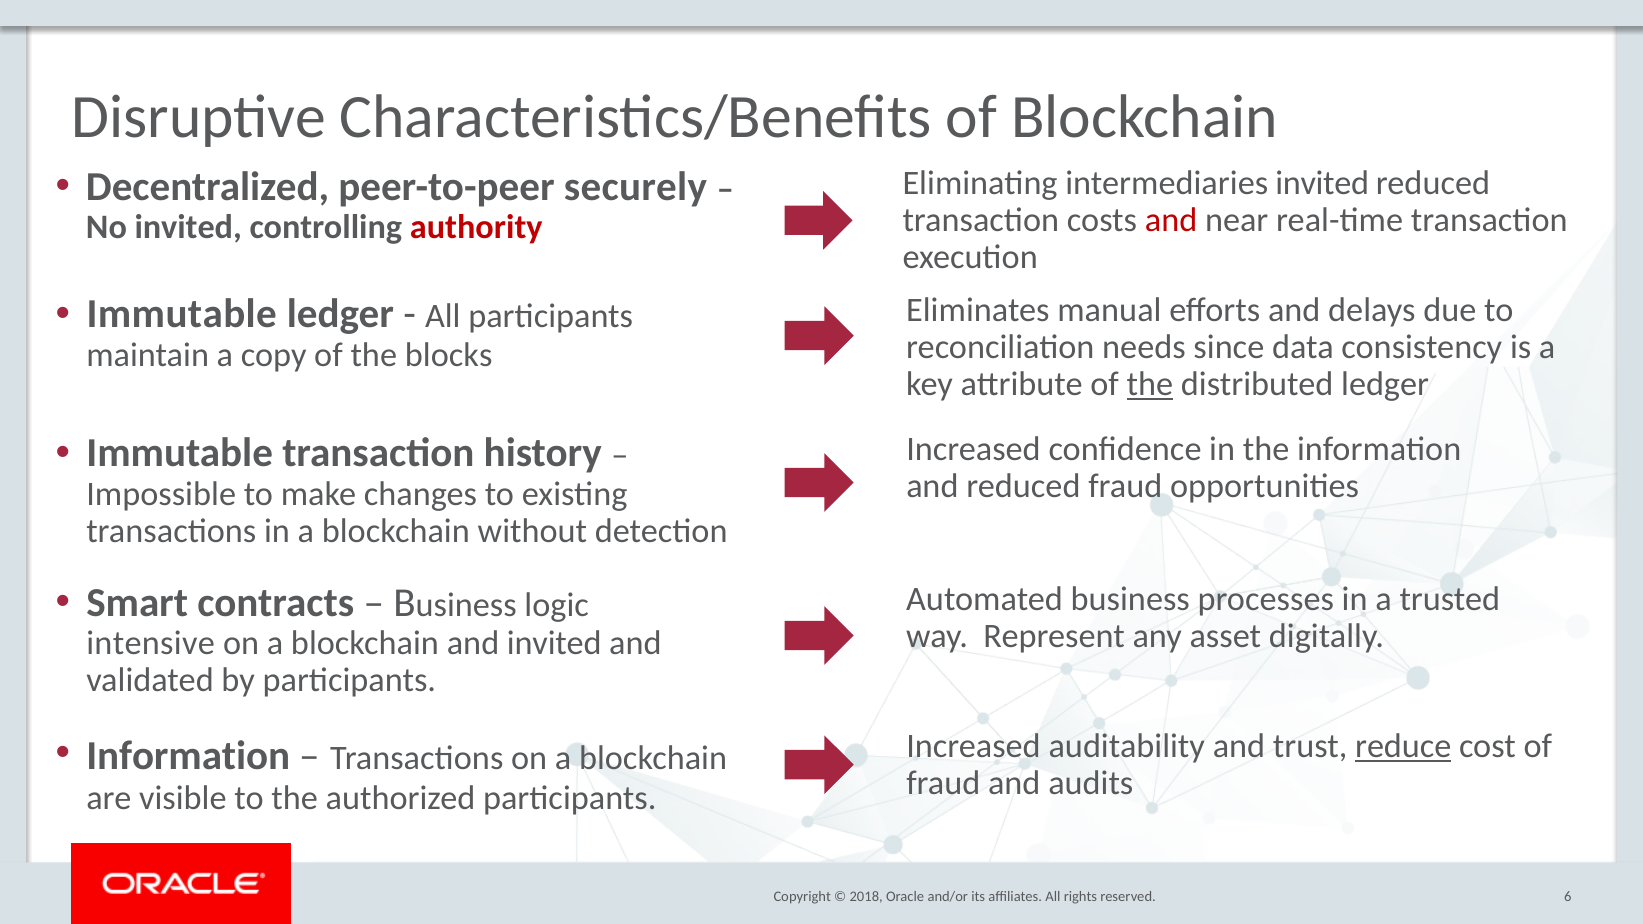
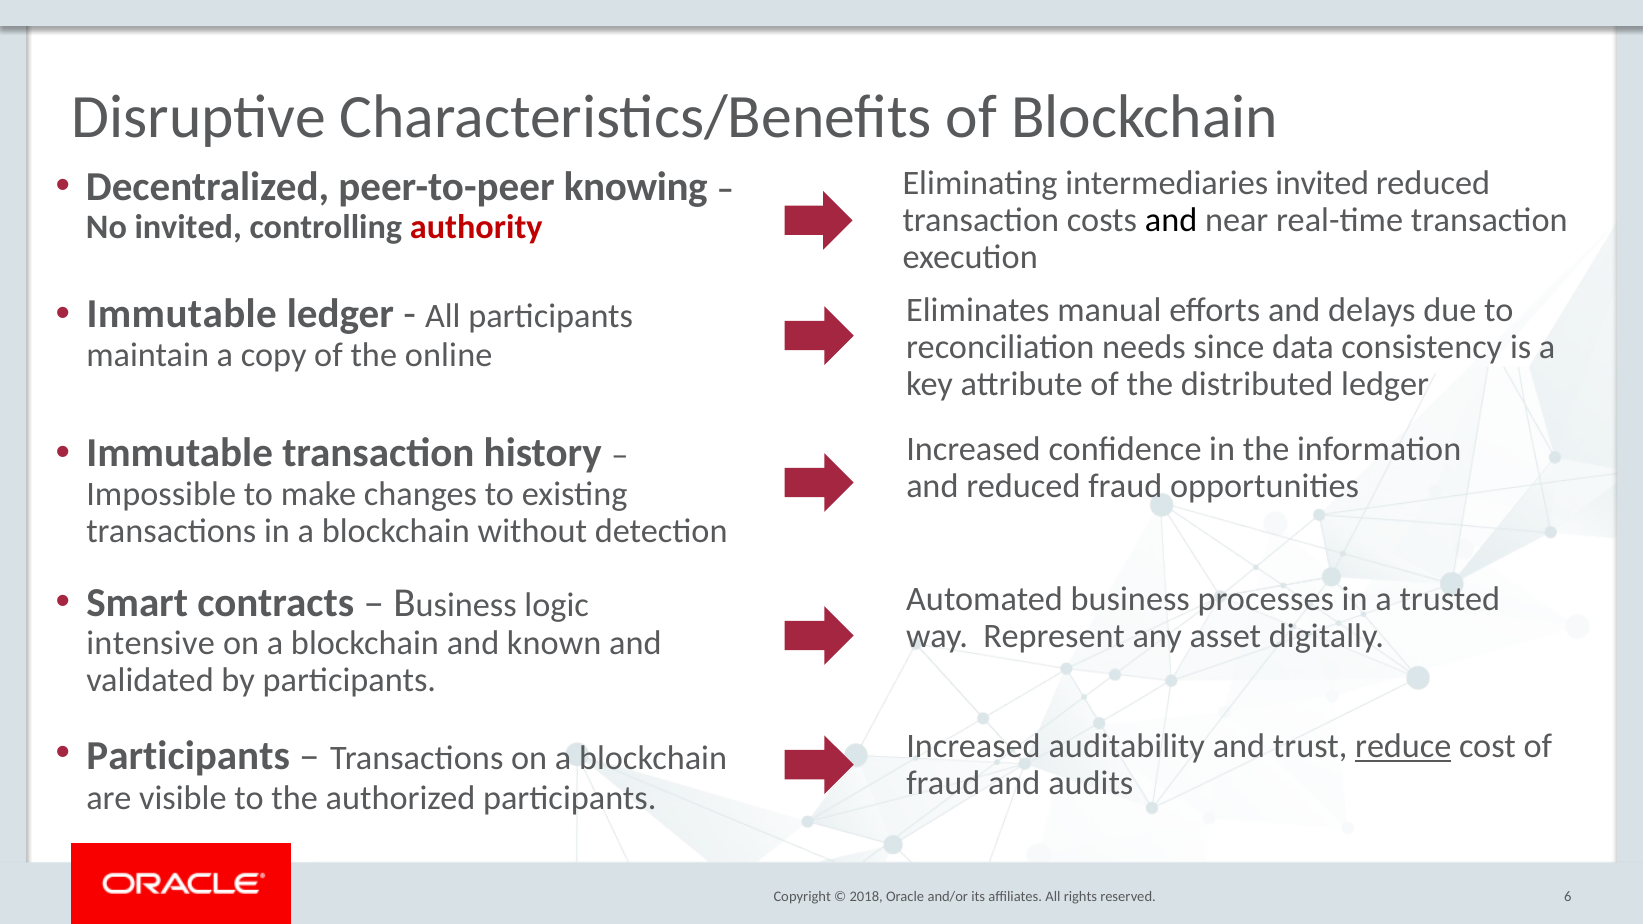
securely: securely -> knowing
and at (1171, 220) colour: red -> black
blocks: blocks -> online
the at (1150, 385) underline: present -> none
and invited: invited -> known
Information at (188, 756): Information -> Participants
